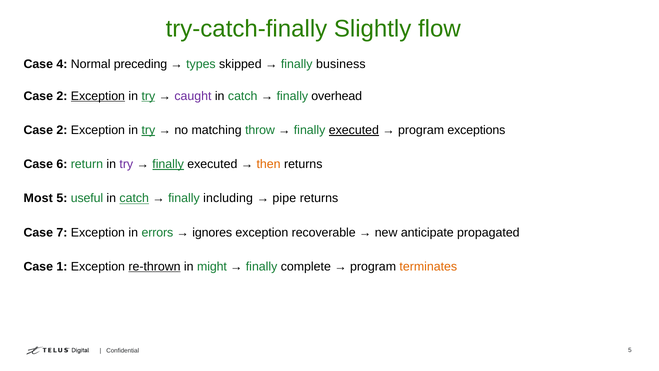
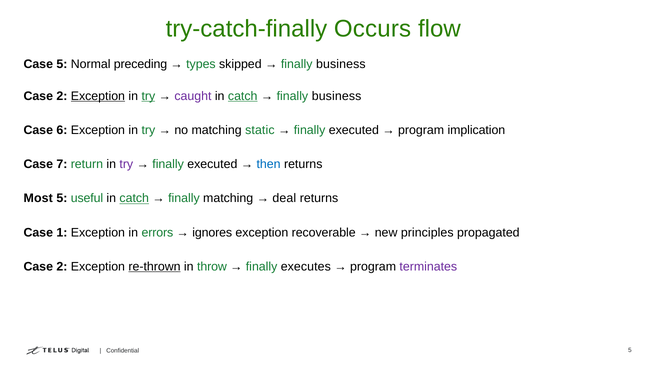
Slightly: Slightly -> Occurs
Case 4: 4 -> 5
catch at (243, 96) underline: none -> present
overhead at (337, 96): overhead -> business
2 at (62, 130): 2 -> 6
try at (148, 130) underline: present -> none
throw: throw -> static
executed at (354, 130) underline: present -> none
exceptions: exceptions -> implication
6: 6 -> 7
finally at (168, 164) underline: present -> none
then colour: orange -> blue
finally including: including -> matching
pipe: pipe -> deal
7: 7 -> 1
anticipate: anticipate -> principles
1 at (62, 266): 1 -> 2
might: might -> throw
complete: complete -> executes
terminates colour: orange -> purple
